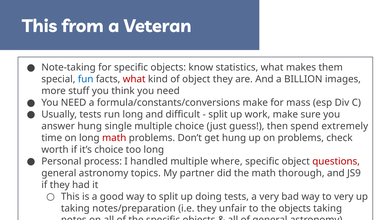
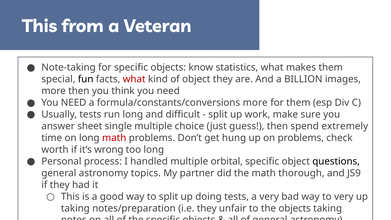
fun colour: blue -> black
more stuff: stuff -> then
formula/constants/conversions make: make -> more
for mass: mass -> them
answer hung: hung -> sheet
it’s choice: choice -> wrong
where: where -> orbital
questions colour: red -> black
